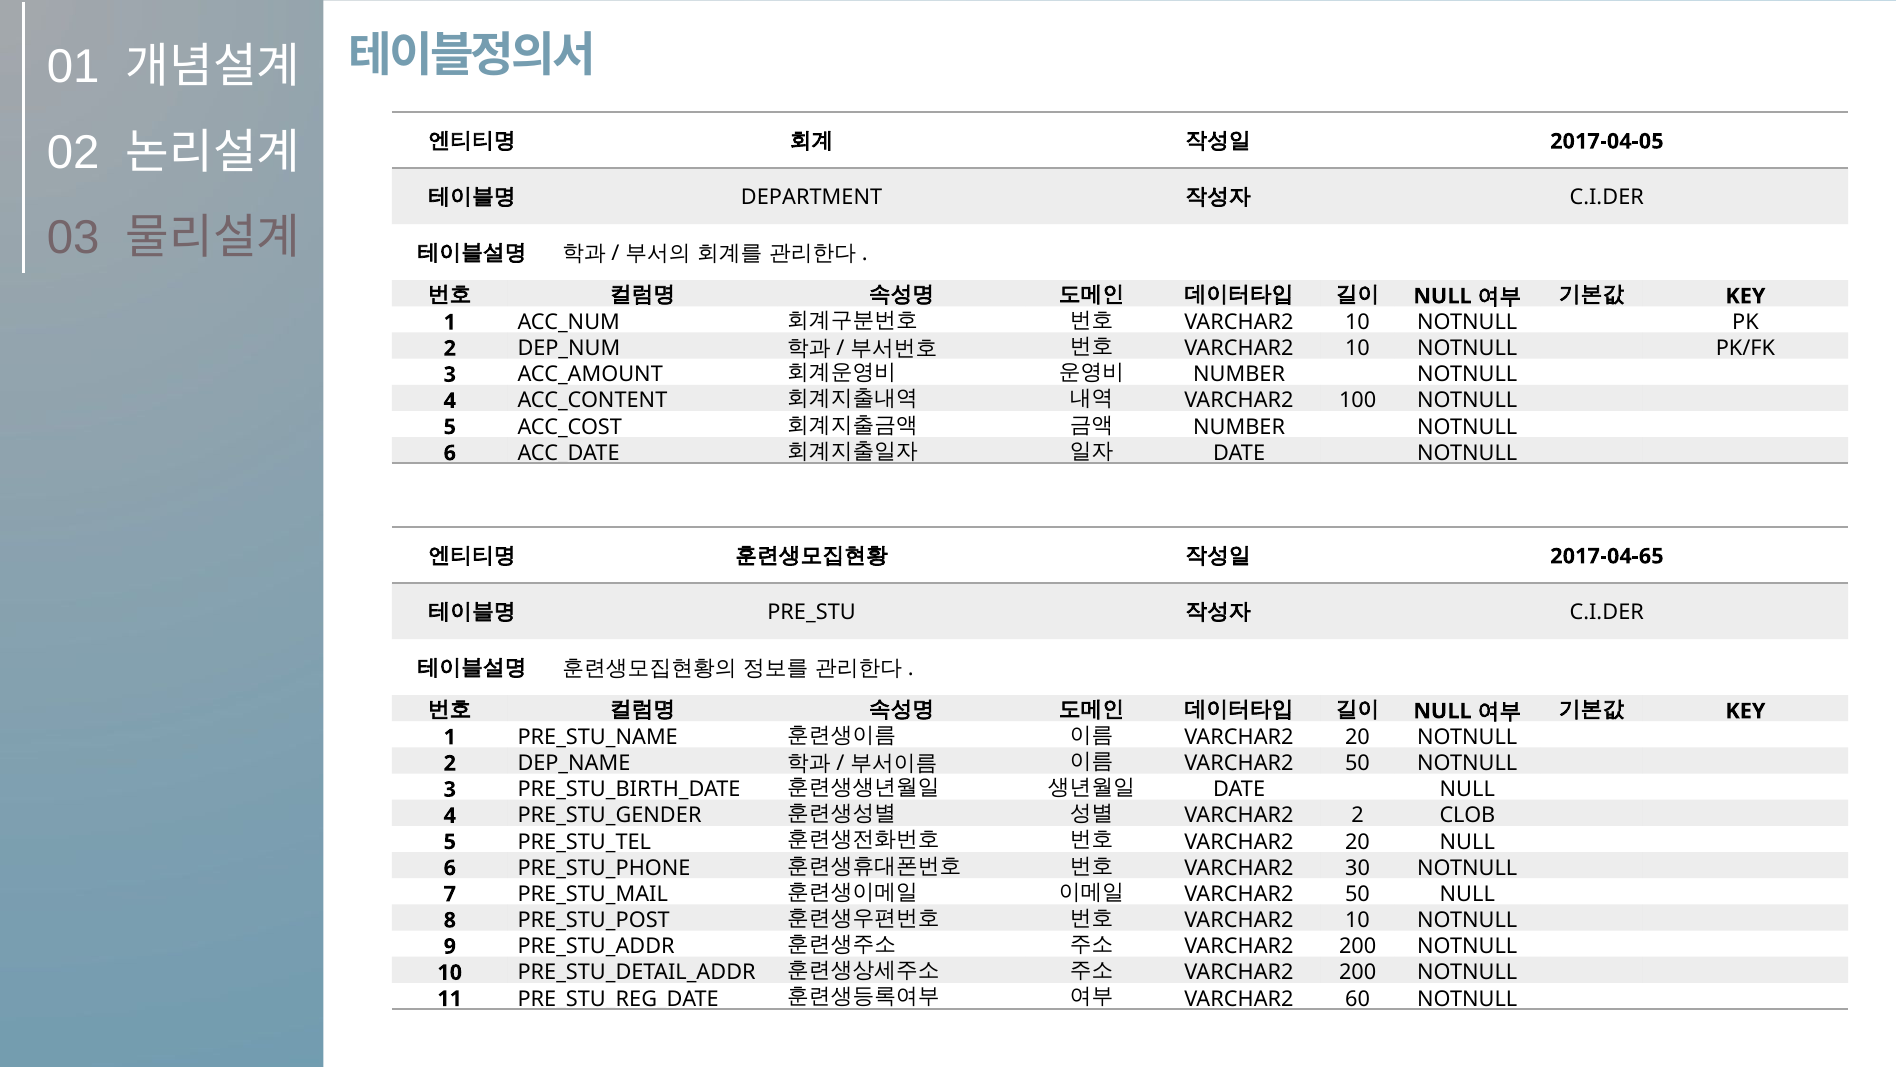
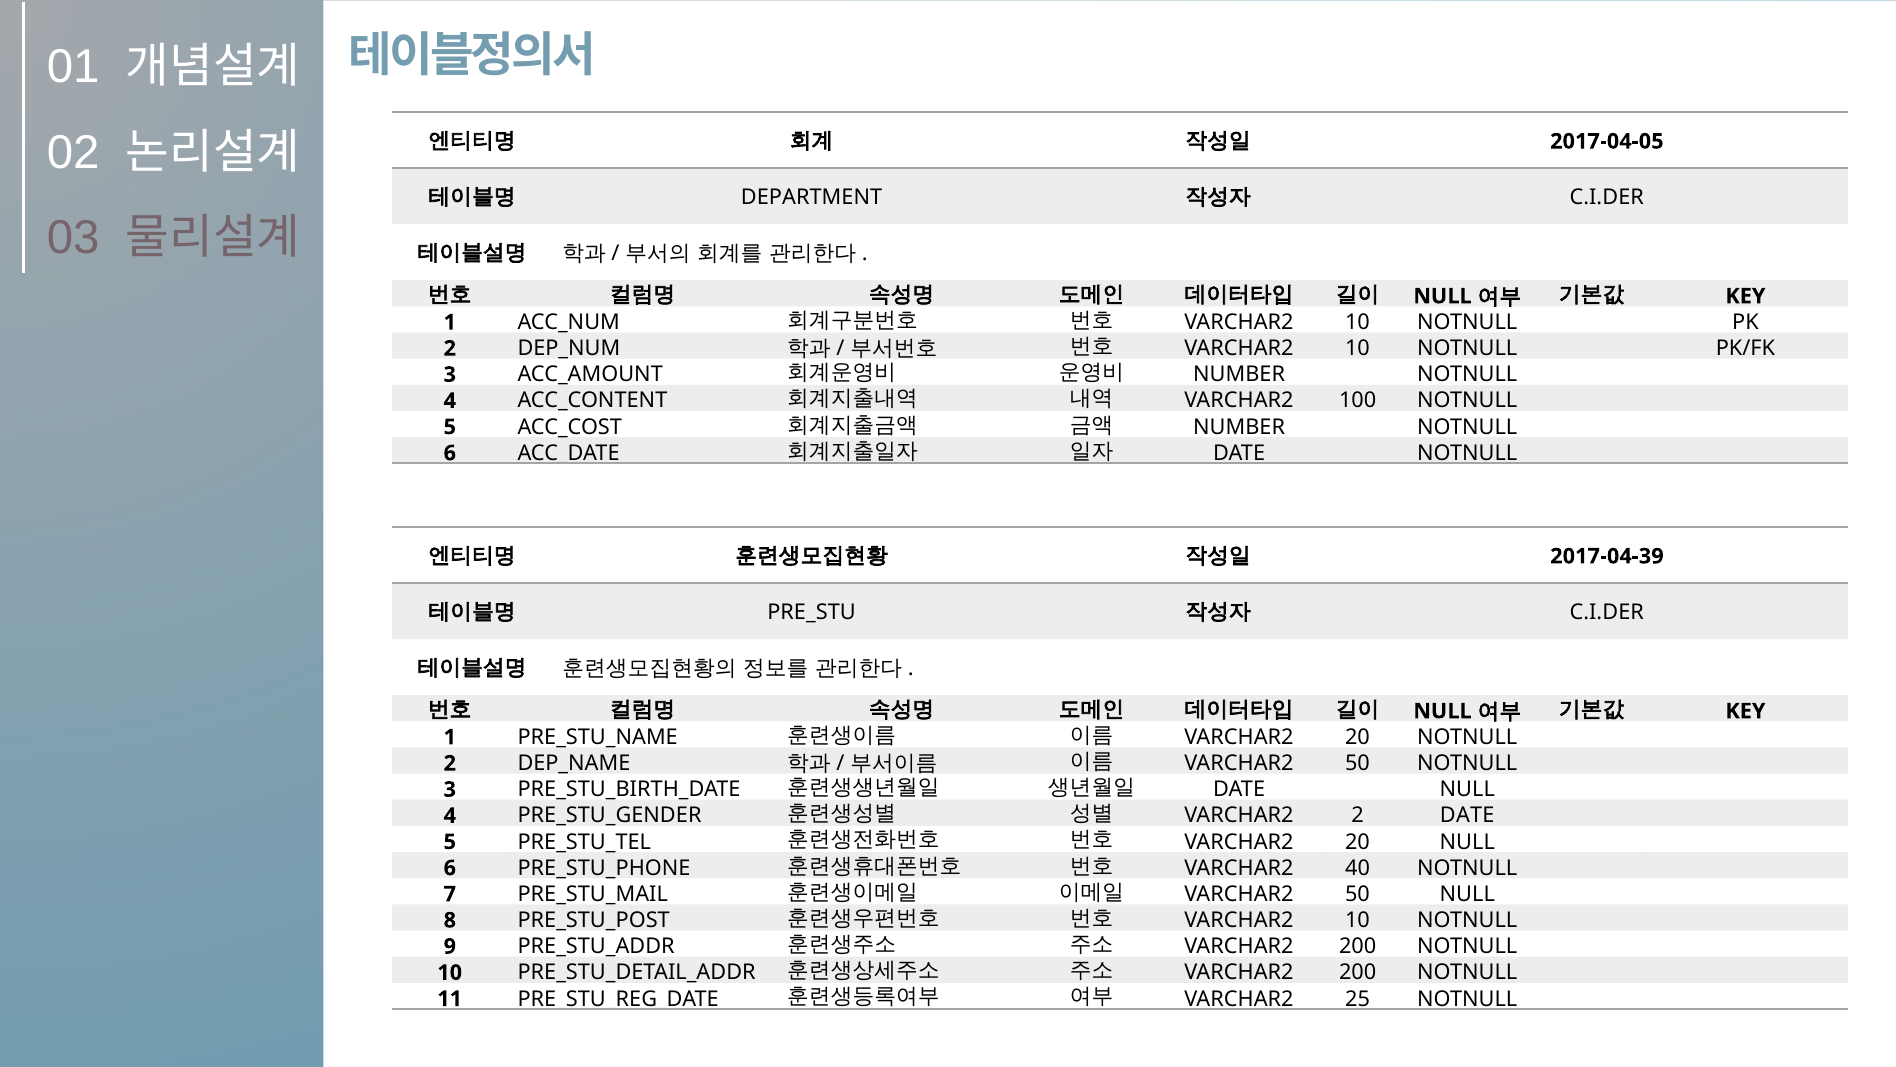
2017-04-65: 2017-04-65 -> 2017-04-39
2 CLOB: CLOB -> DATE
30: 30 -> 40
60: 60 -> 25
